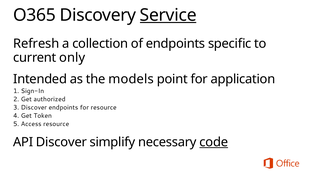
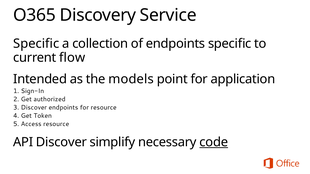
Service underline: present -> none
Refresh at (36, 44): Refresh -> Specific
only: only -> flow
